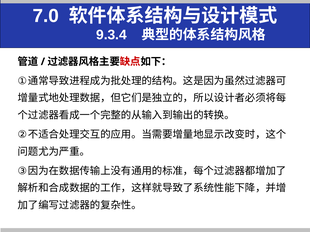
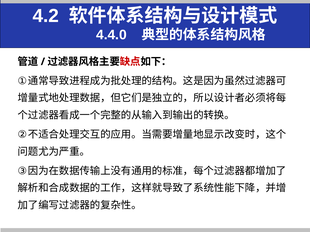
7.0: 7.0 -> 4.2
9.3.4: 9.3.4 -> 4.4.0
